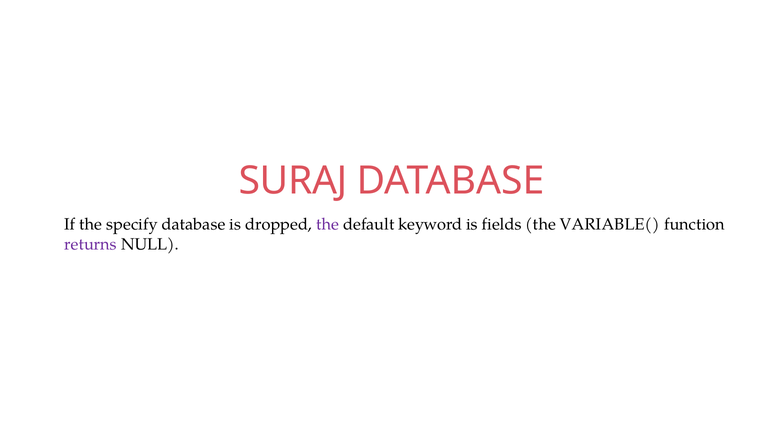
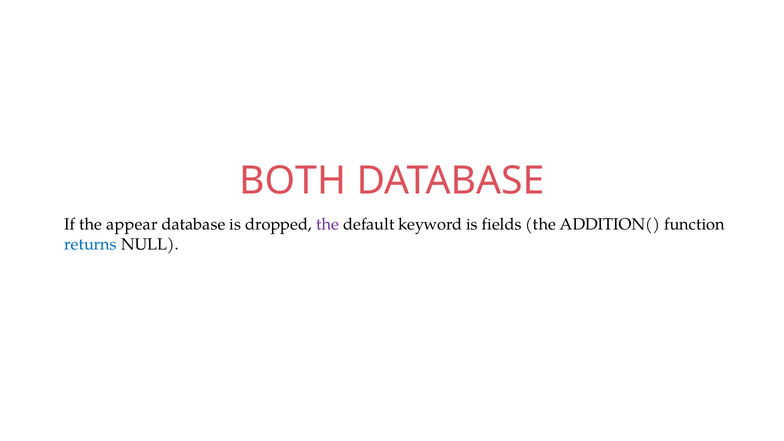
SURAJ: SURAJ -> BOTH
specify: specify -> appear
VARIABLE(: VARIABLE( -> ADDITION(
returns colour: purple -> blue
